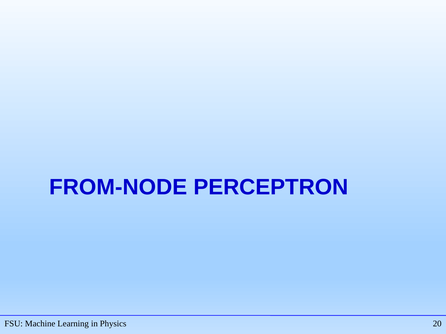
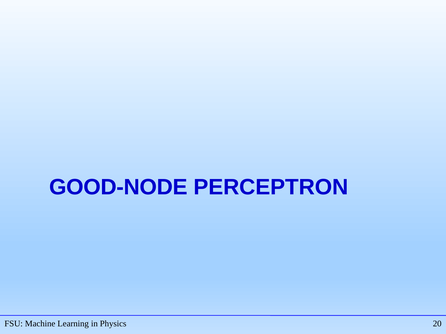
FROM-NODE: FROM-NODE -> GOOD-NODE
